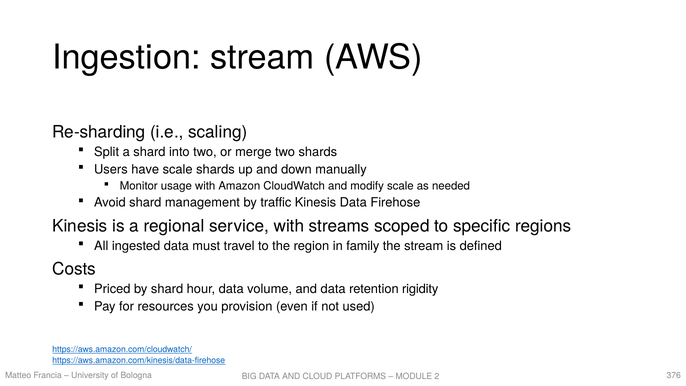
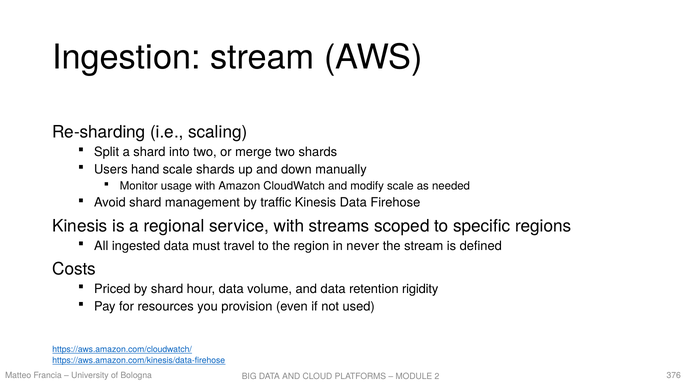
have: have -> hand
family: family -> never
